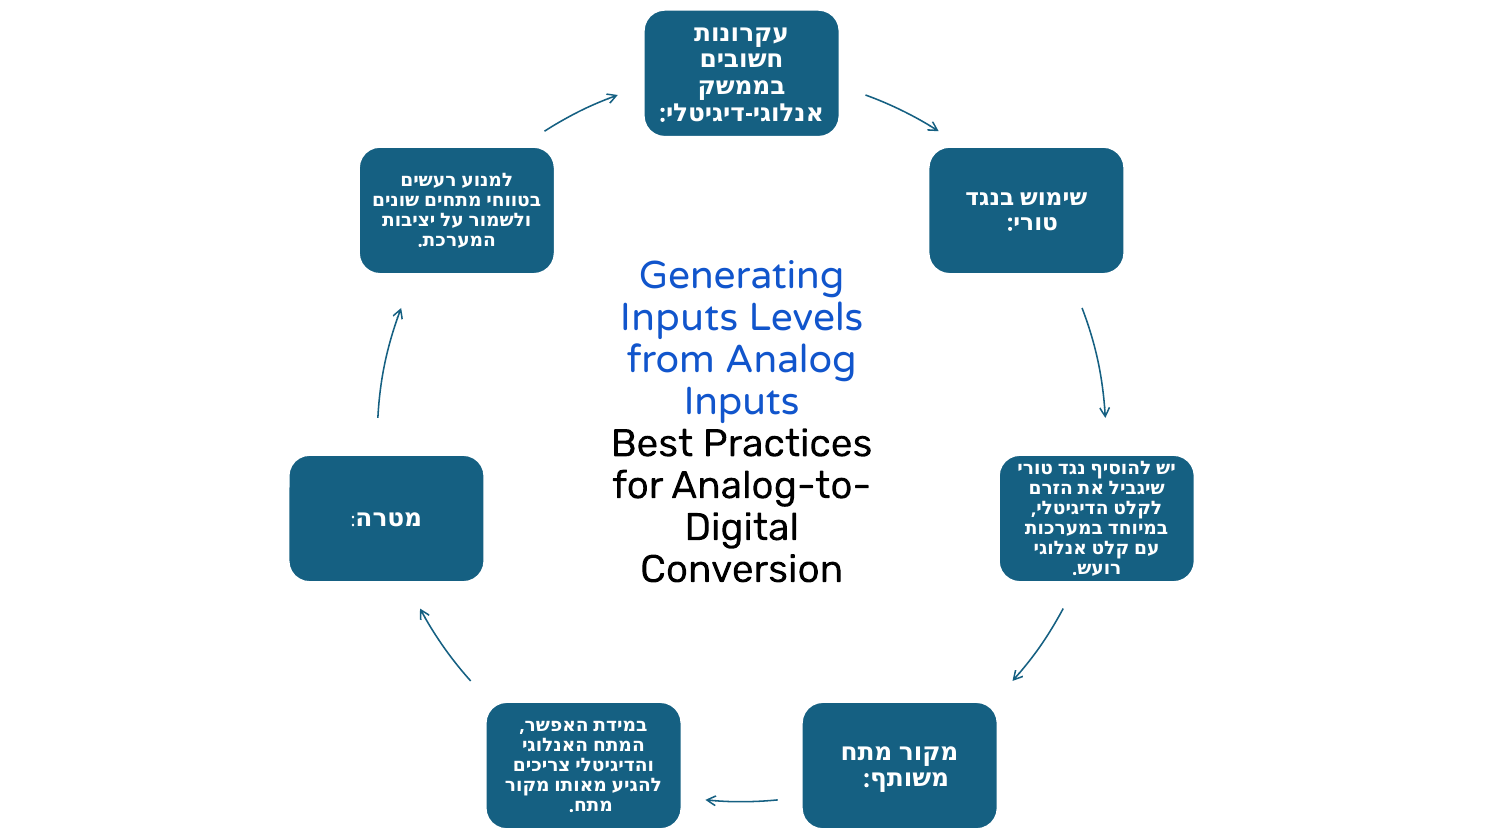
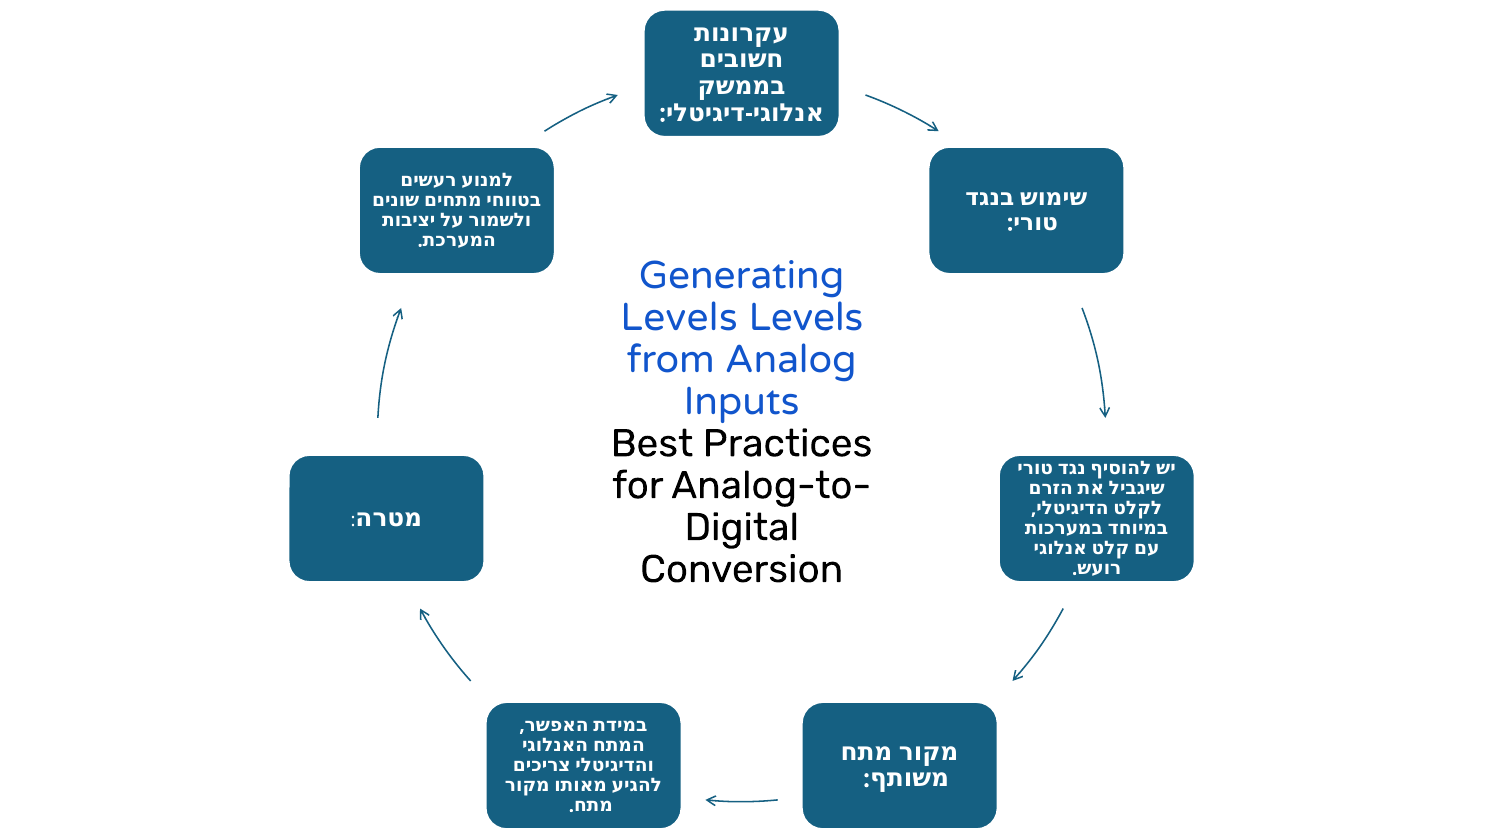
Inputs at (679, 318): Inputs -> Levels
